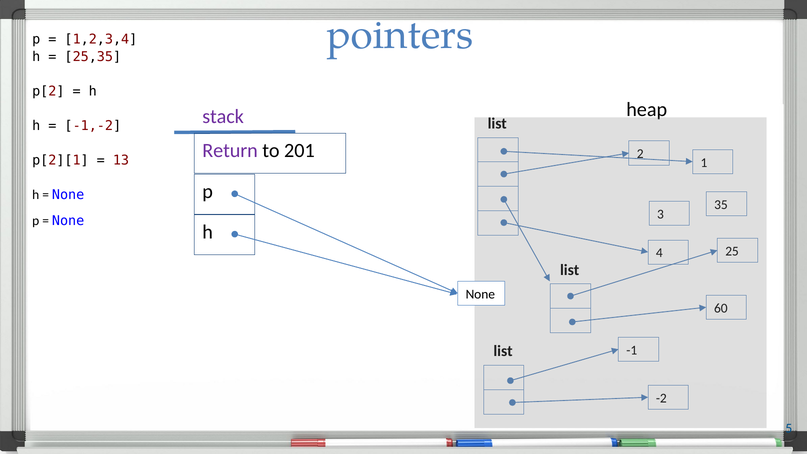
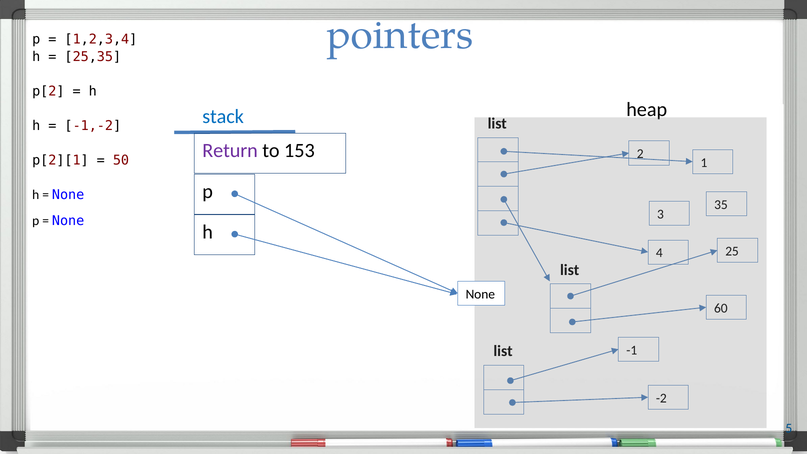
stack colour: purple -> blue
201: 201 -> 153
13: 13 -> 50
